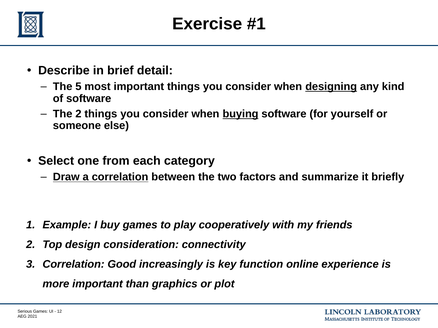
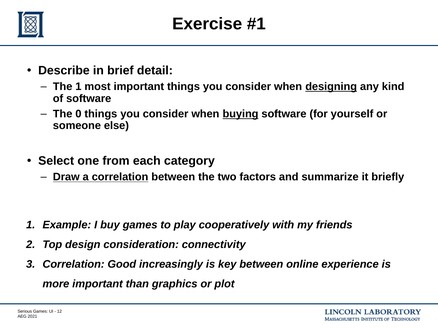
The 5: 5 -> 1
The 2: 2 -> 0
key function: function -> between
